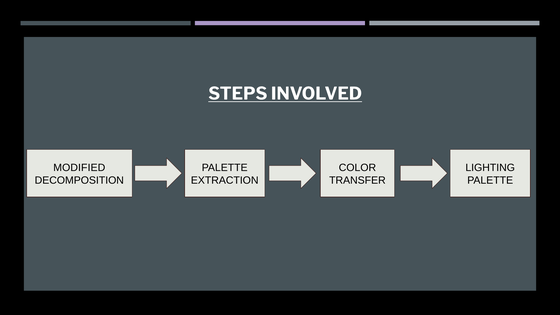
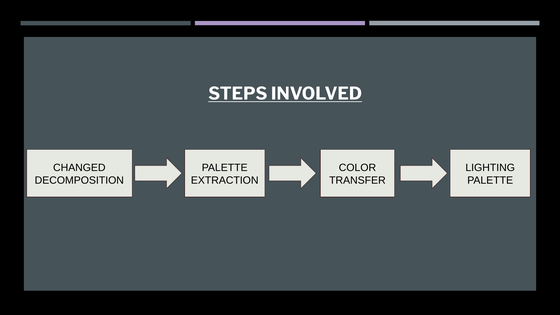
MODIFIED: MODIFIED -> CHANGED
